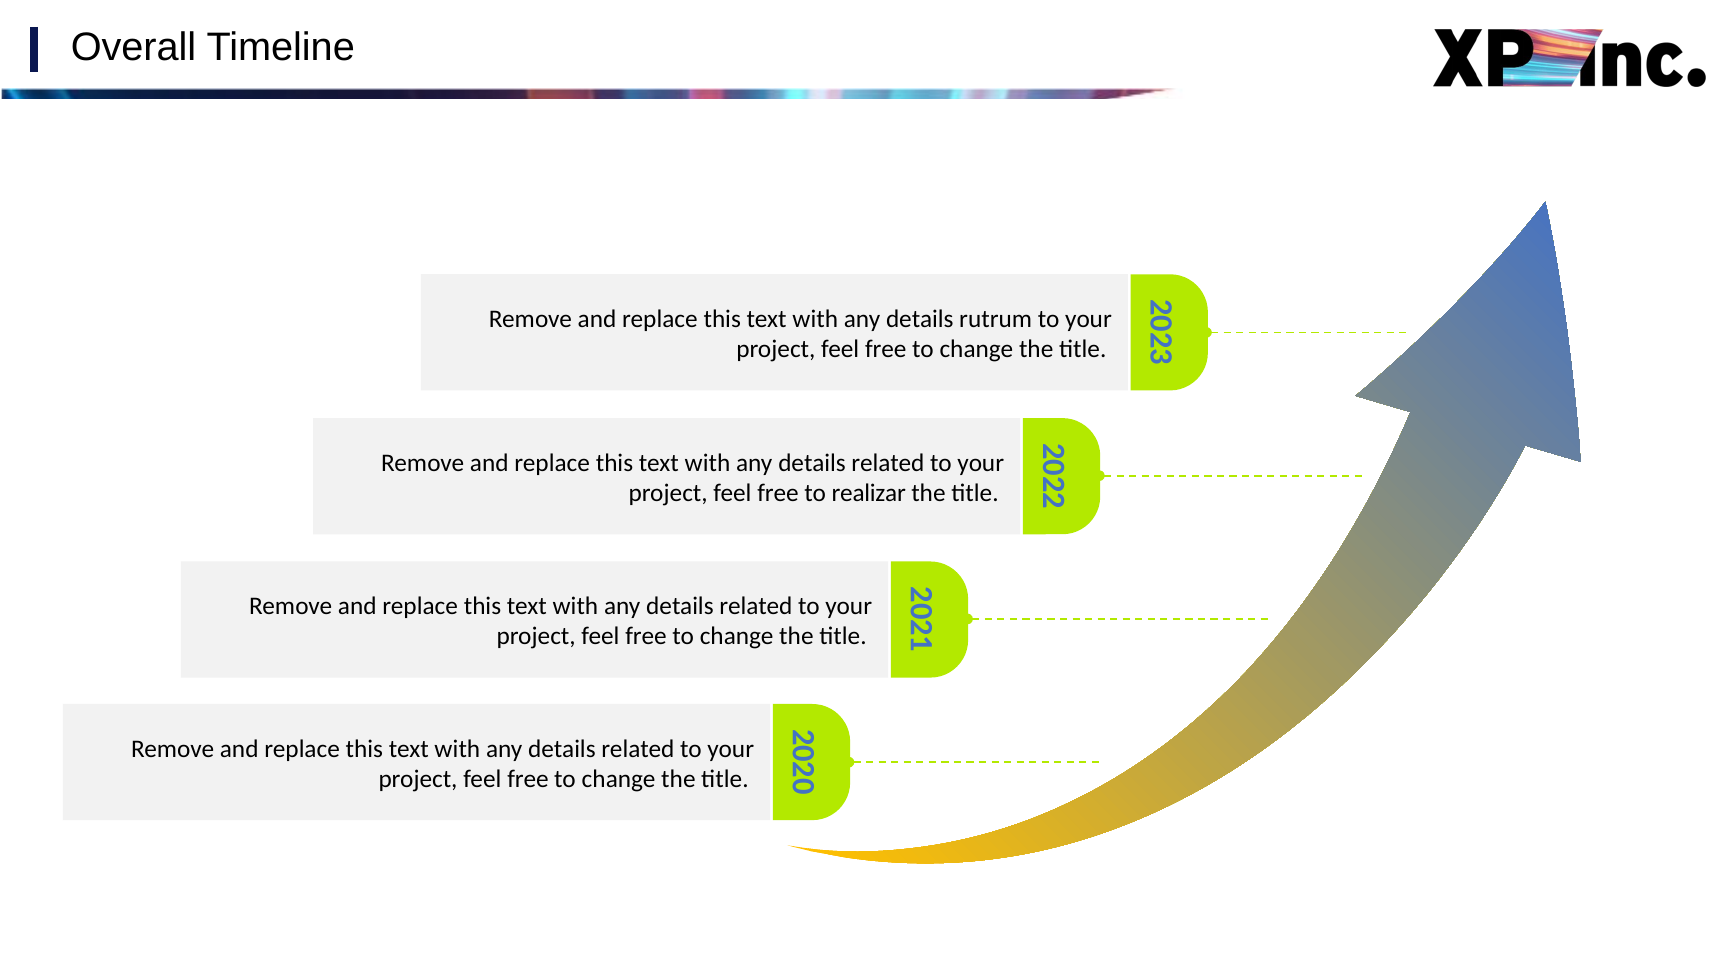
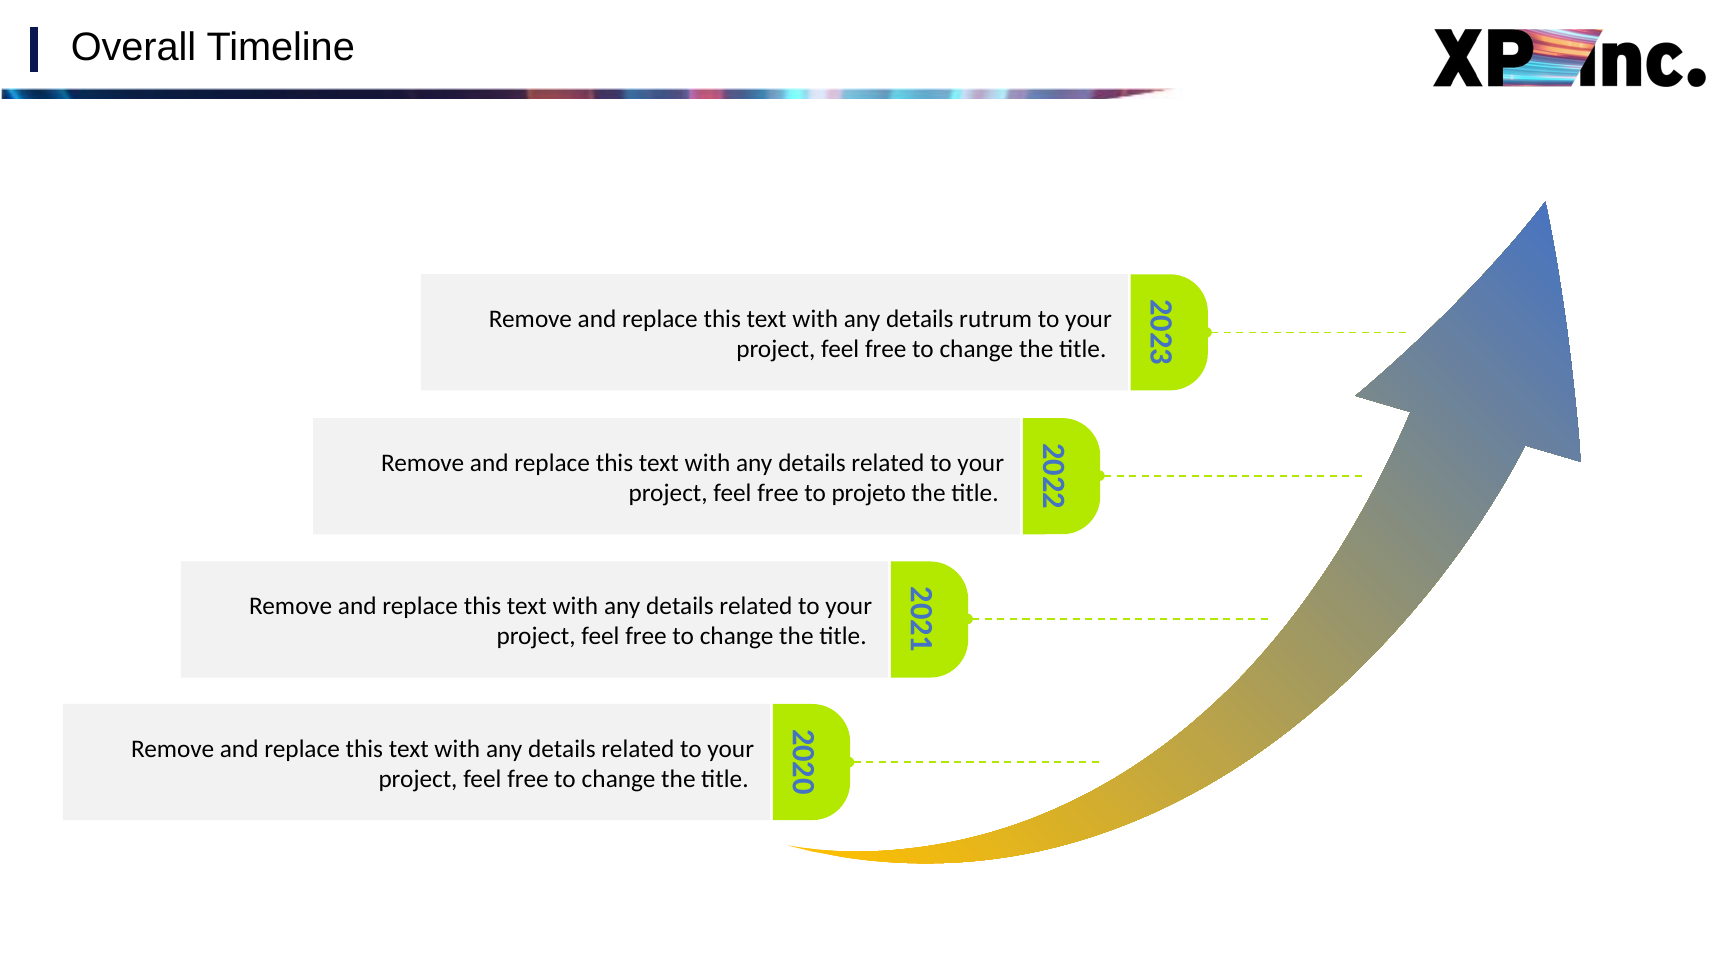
realizar: realizar -> projeto
